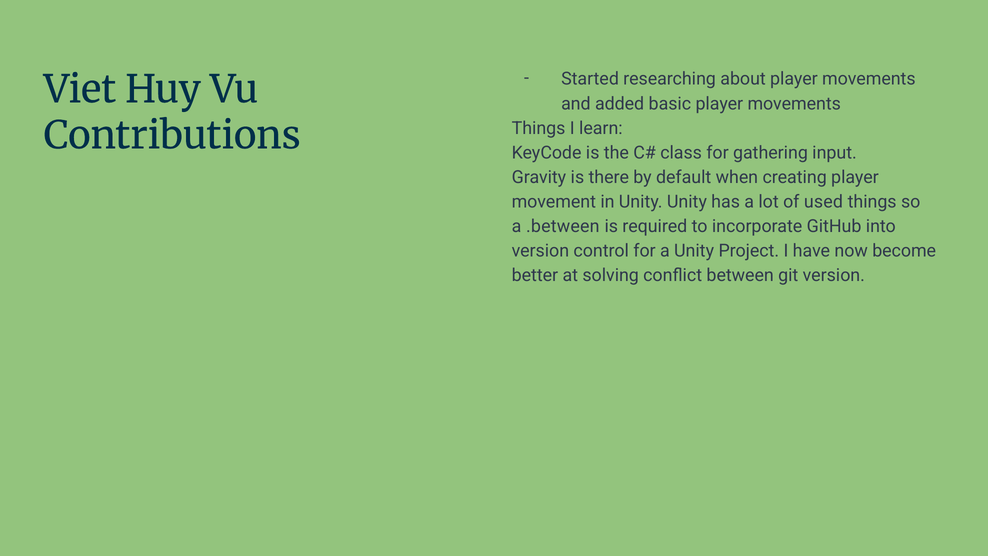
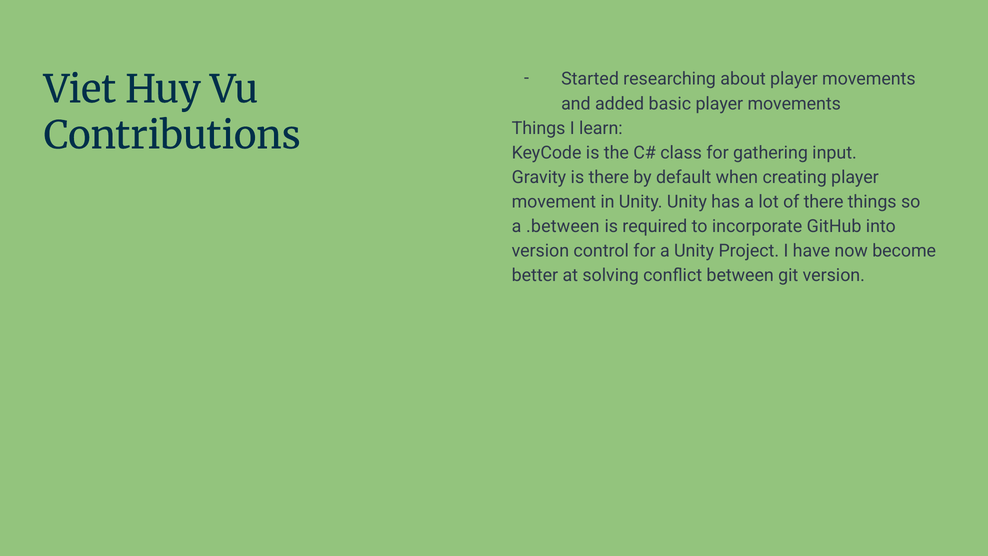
of used: used -> there
